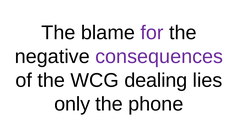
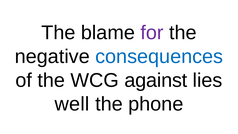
consequences colour: purple -> blue
dealing: dealing -> against
only: only -> well
